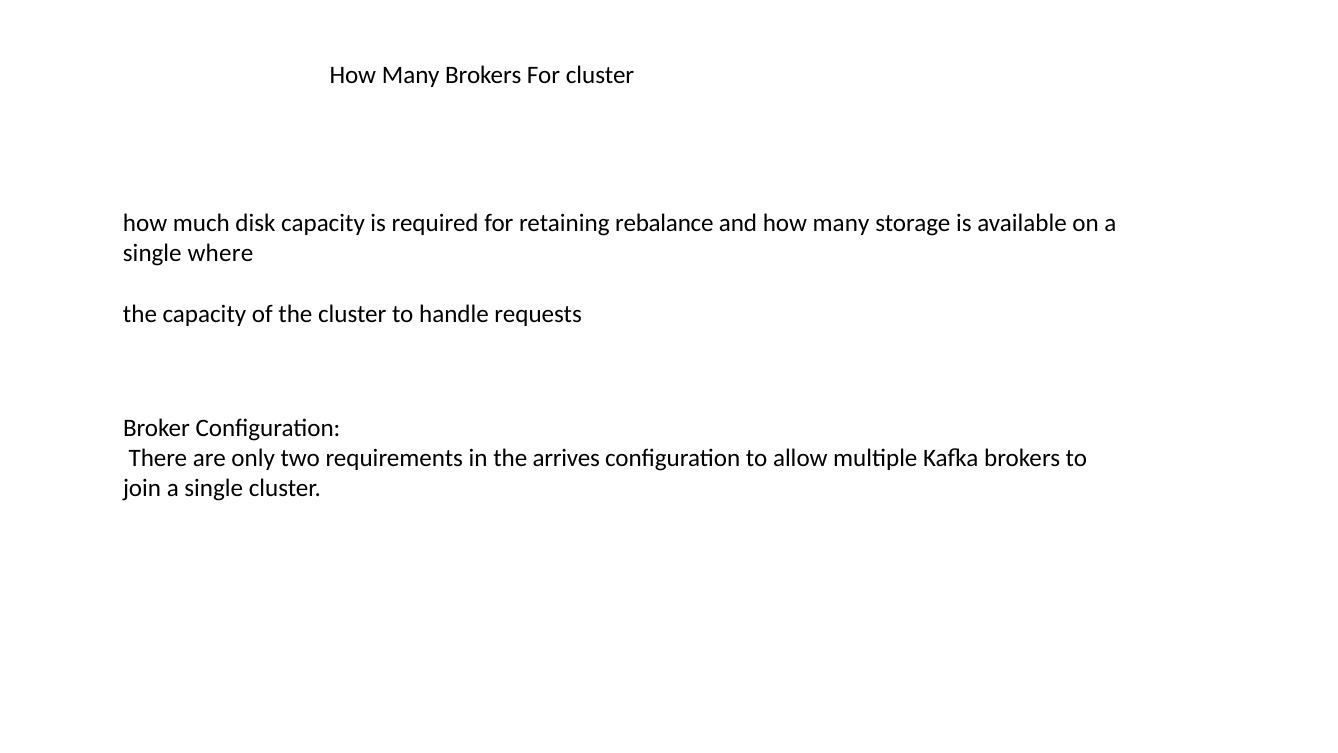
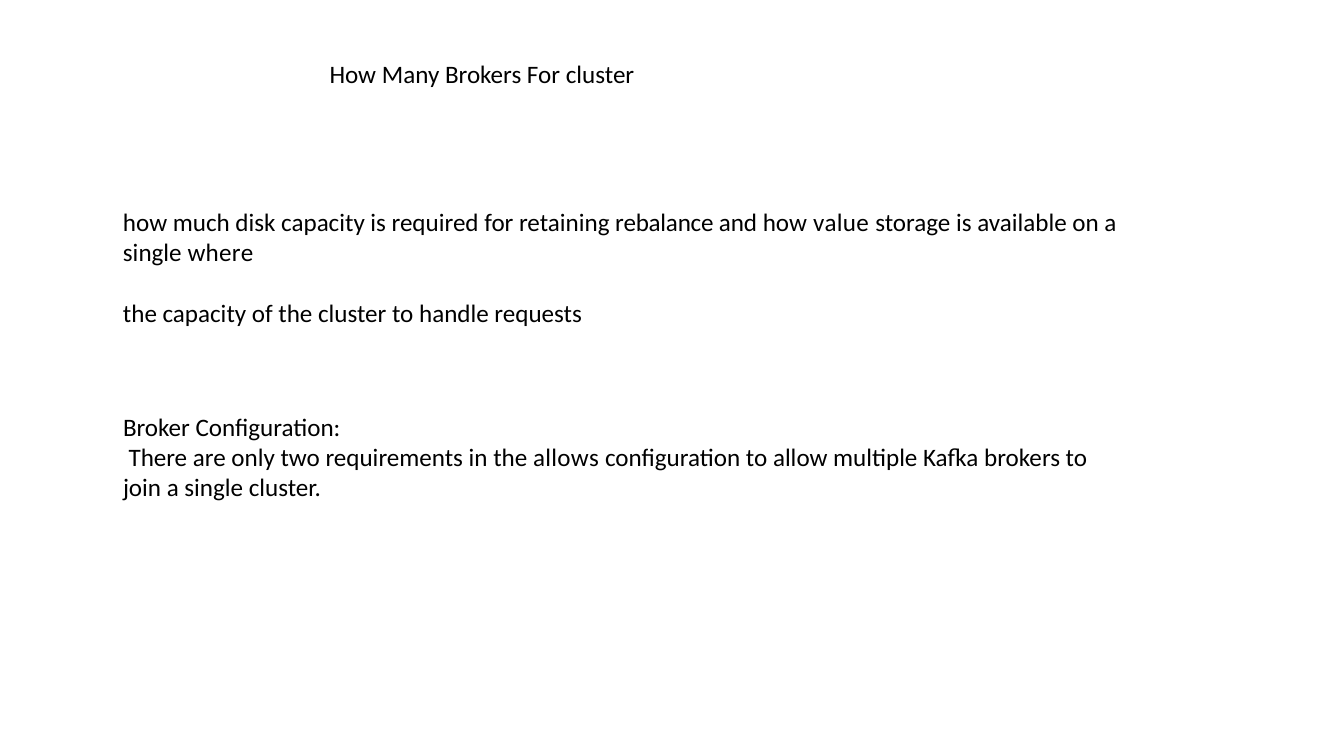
and how many: many -> value
arrives: arrives -> allows
